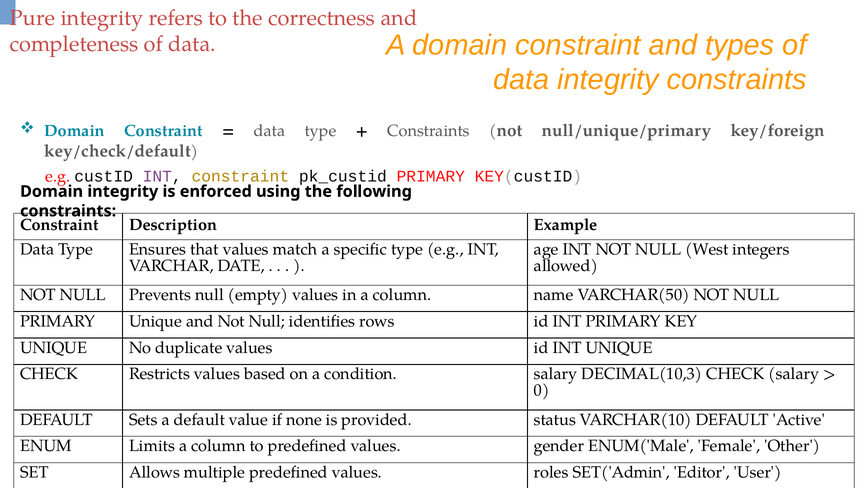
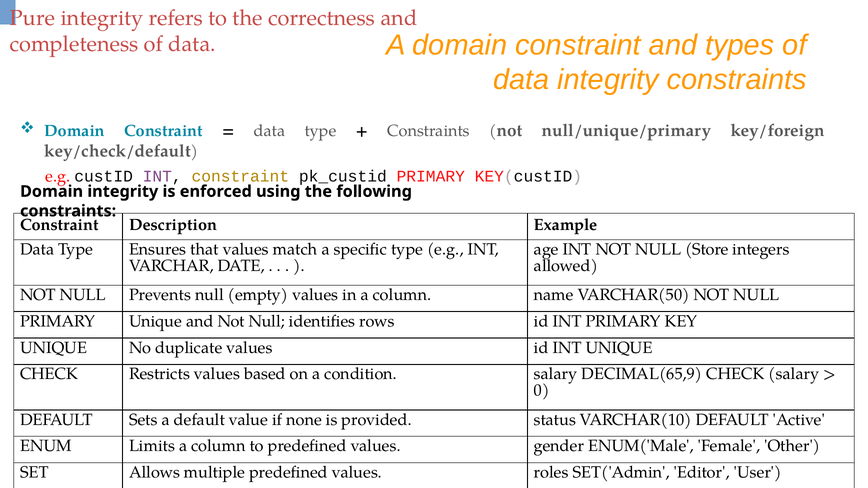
West: West -> Store
DECIMAL(10,3: DECIMAL(10,3 -> DECIMAL(65,9
